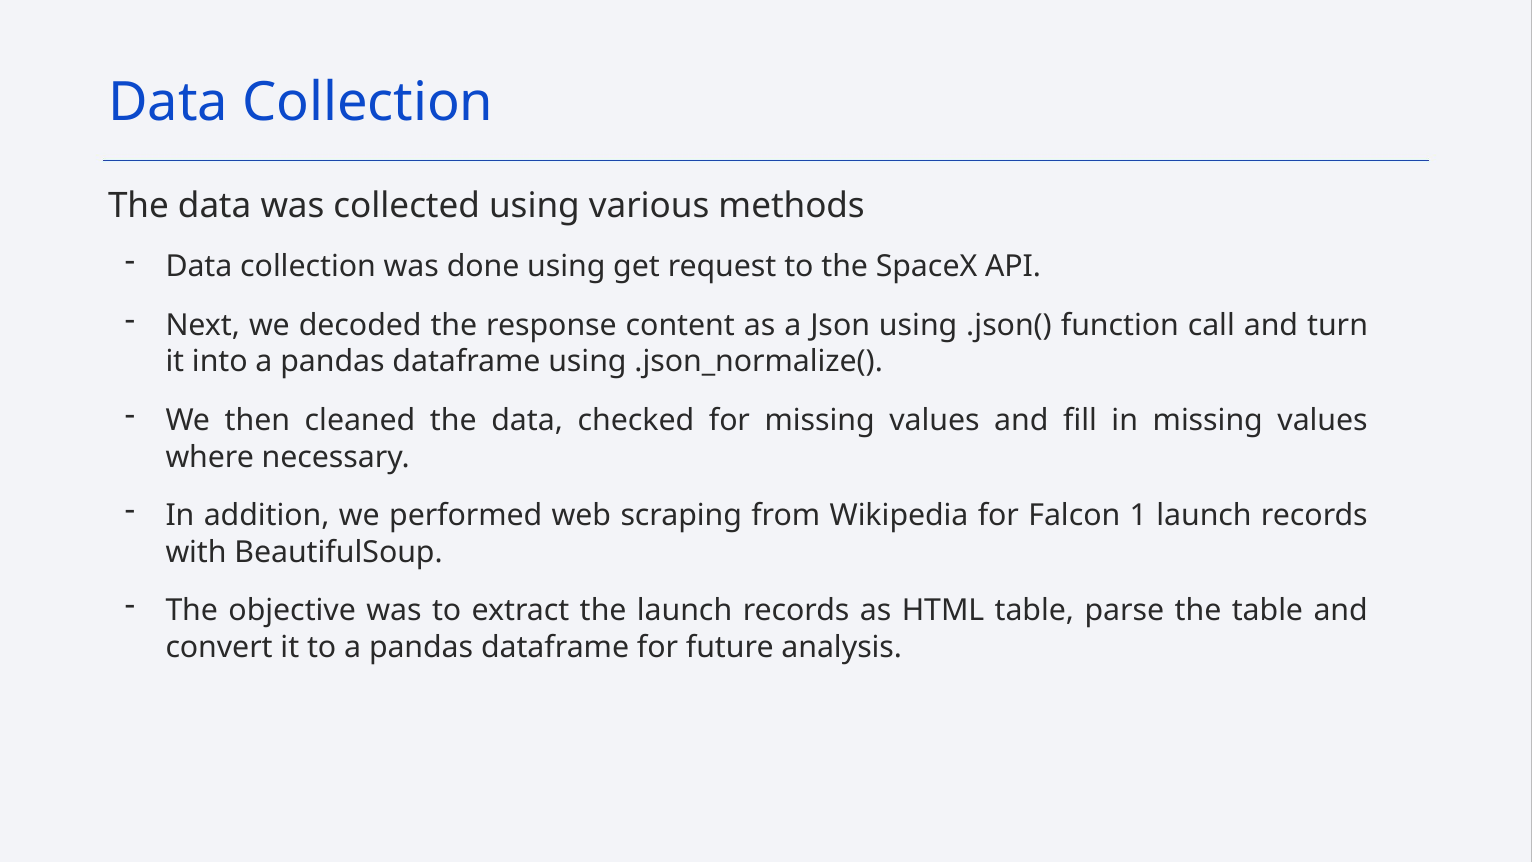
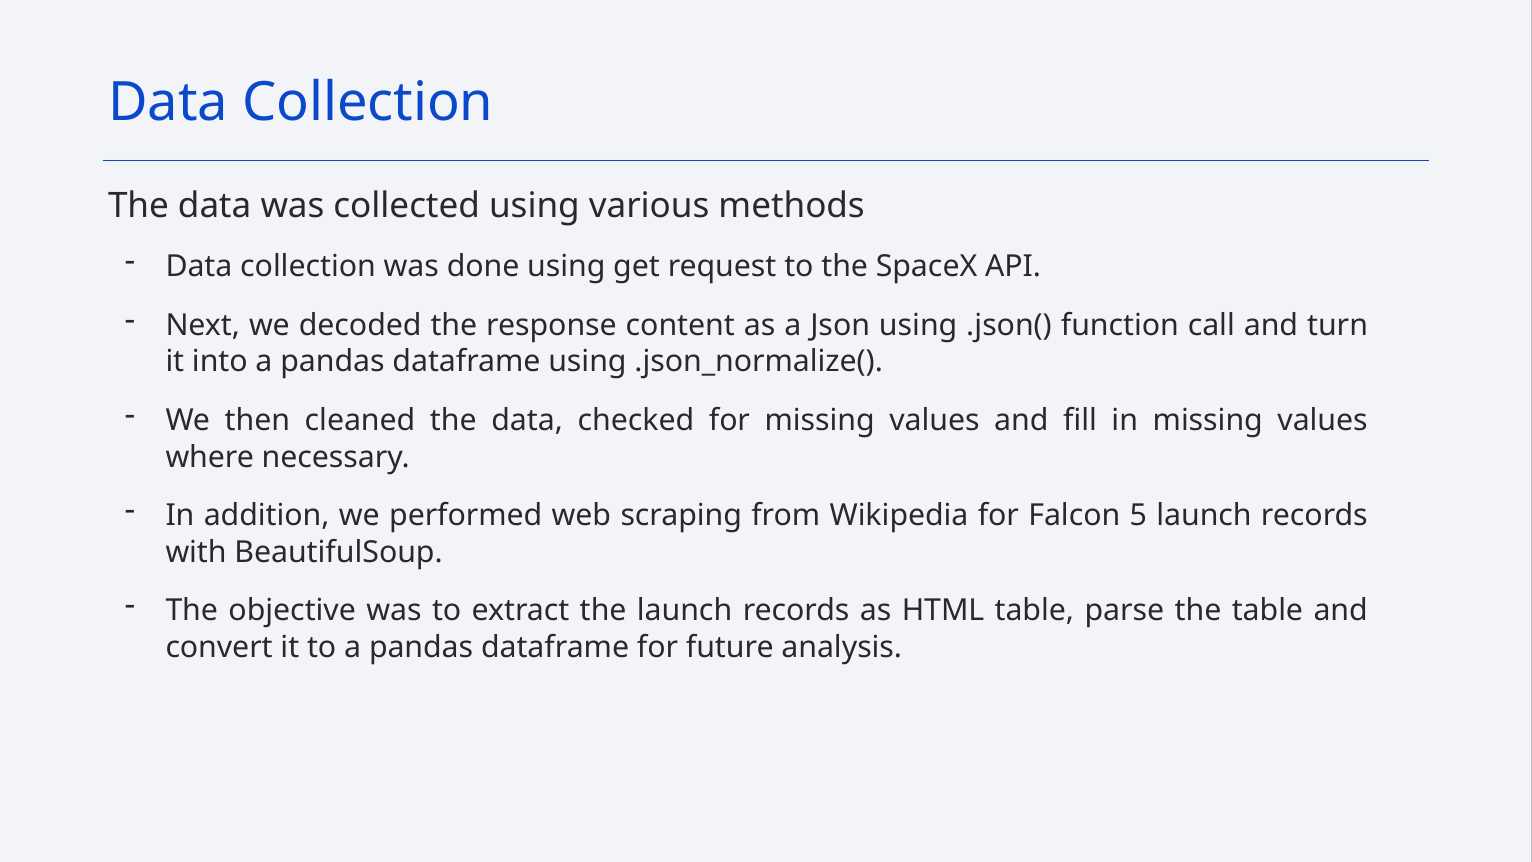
1: 1 -> 5
